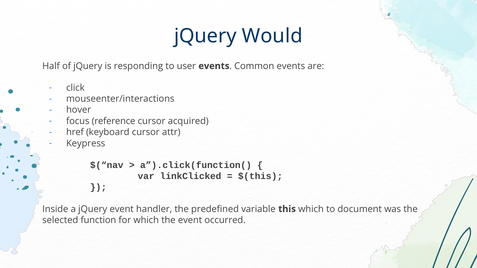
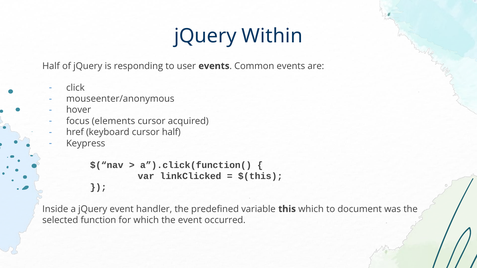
Would: Would -> Within
mouseenter/interactions: mouseenter/interactions -> mouseenter/anonymous
reference: reference -> elements
cursor attr: attr -> half
